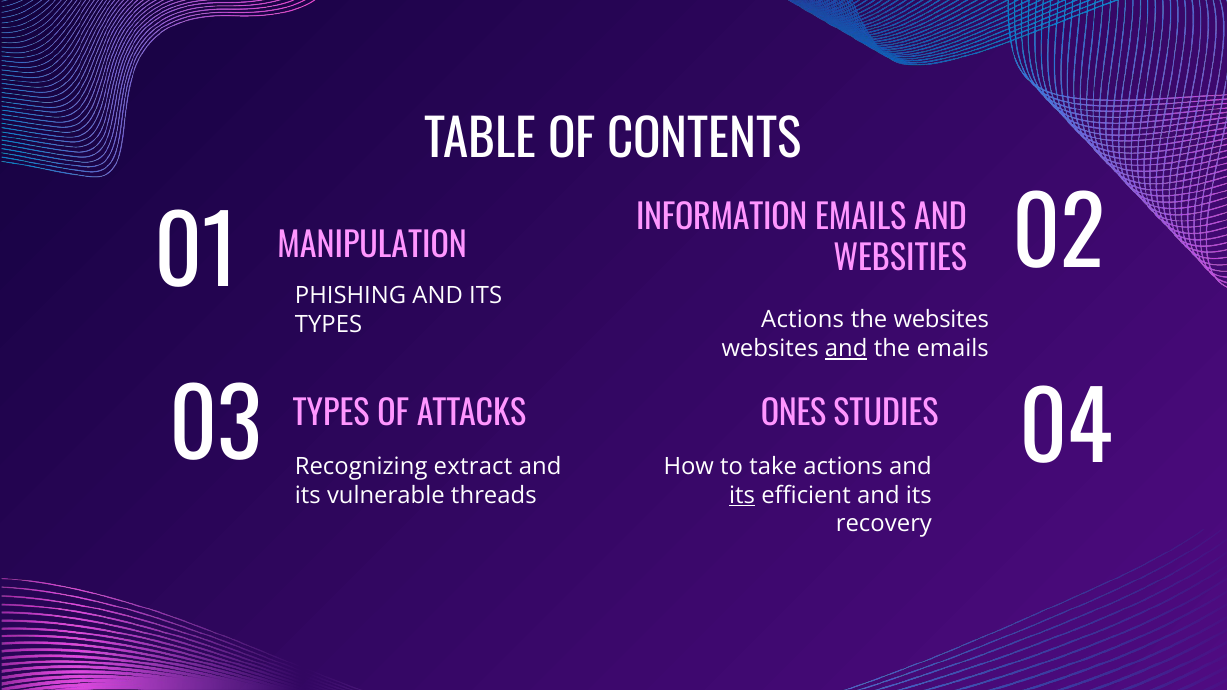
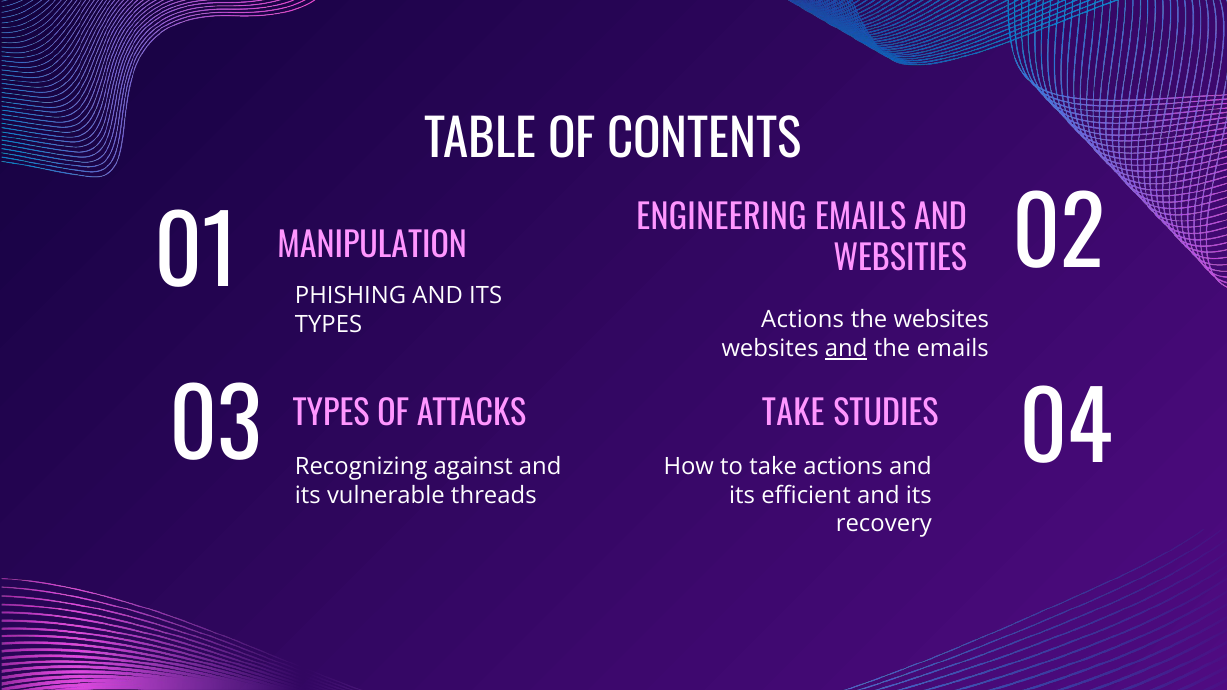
INFORMATION: INFORMATION -> ENGINEERING
ONES at (794, 415): ONES -> TAKE
extract: extract -> against
its at (742, 496) underline: present -> none
